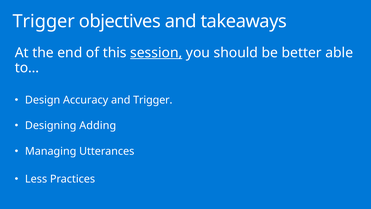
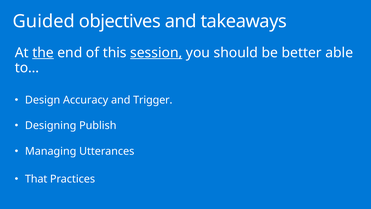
Trigger at (44, 21): Trigger -> Guided
the underline: none -> present
Adding: Adding -> Publish
Less: Less -> That
